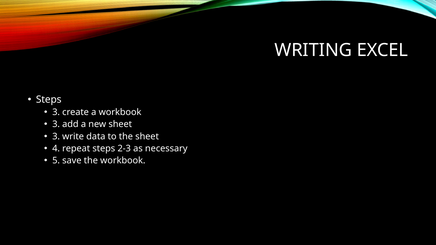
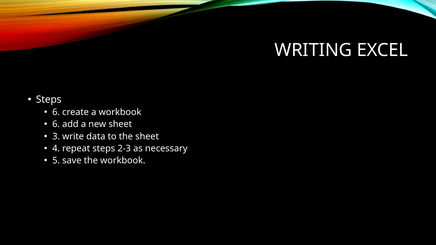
3 at (56, 112): 3 -> 6
3 at (56, 124): 3 -> 6
